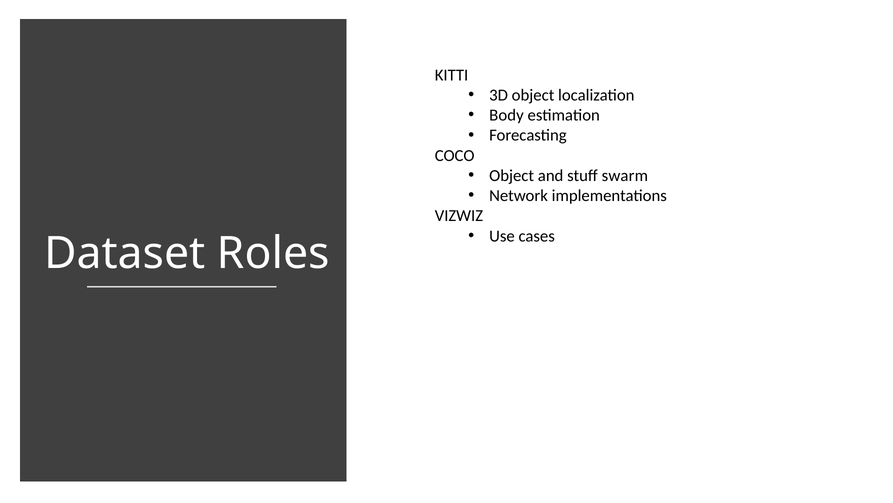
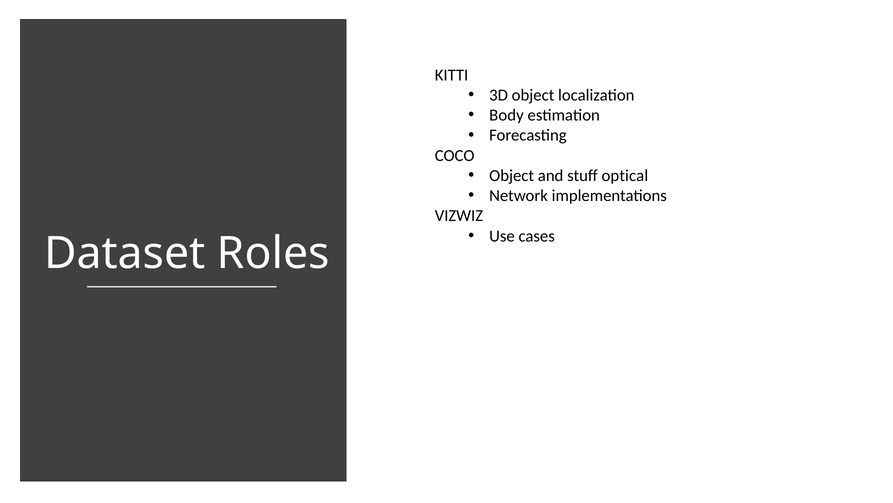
swarm: swarm -> optical
